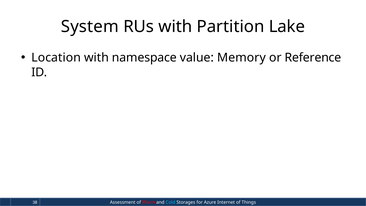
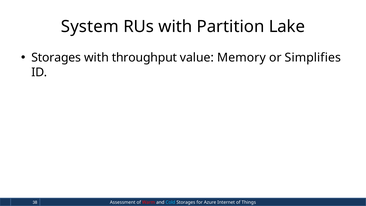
Location at (56, 58): Location -> Storages
namespace: namespace -> throughput
Reference: Reference -> Simplifies
